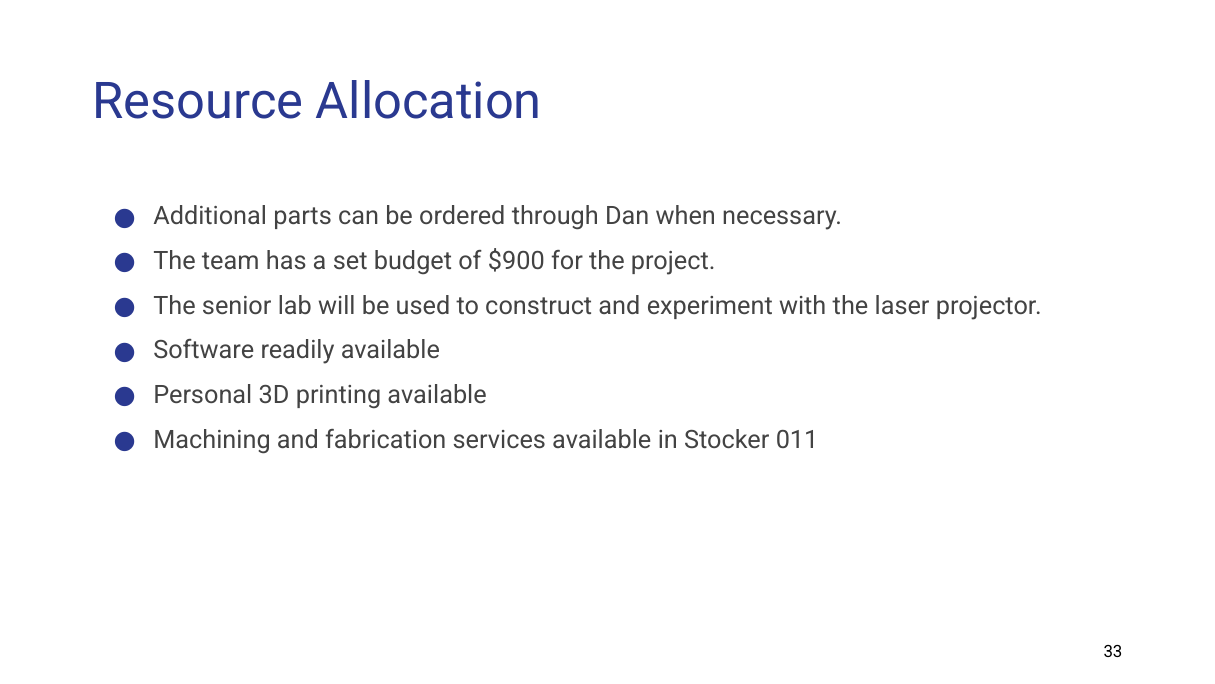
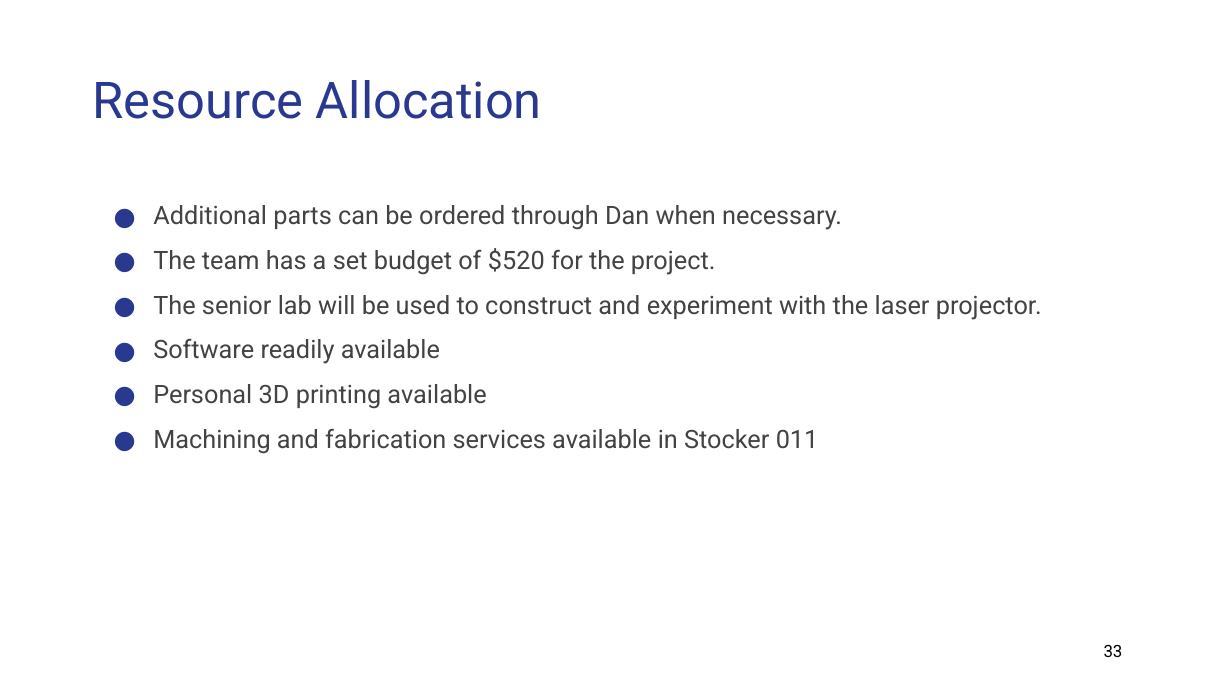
$900: $900 -> $520
